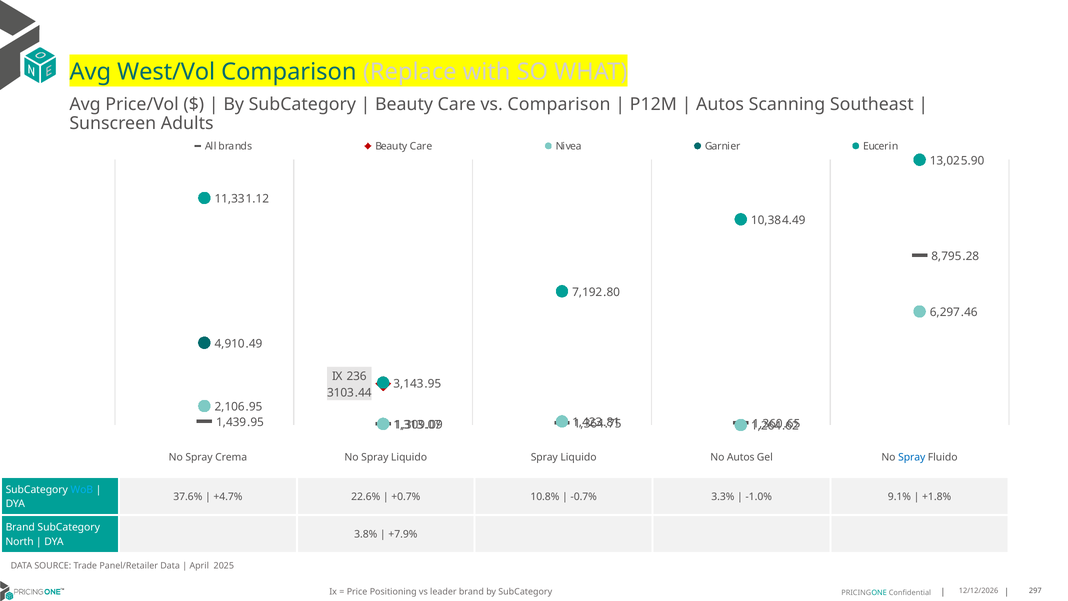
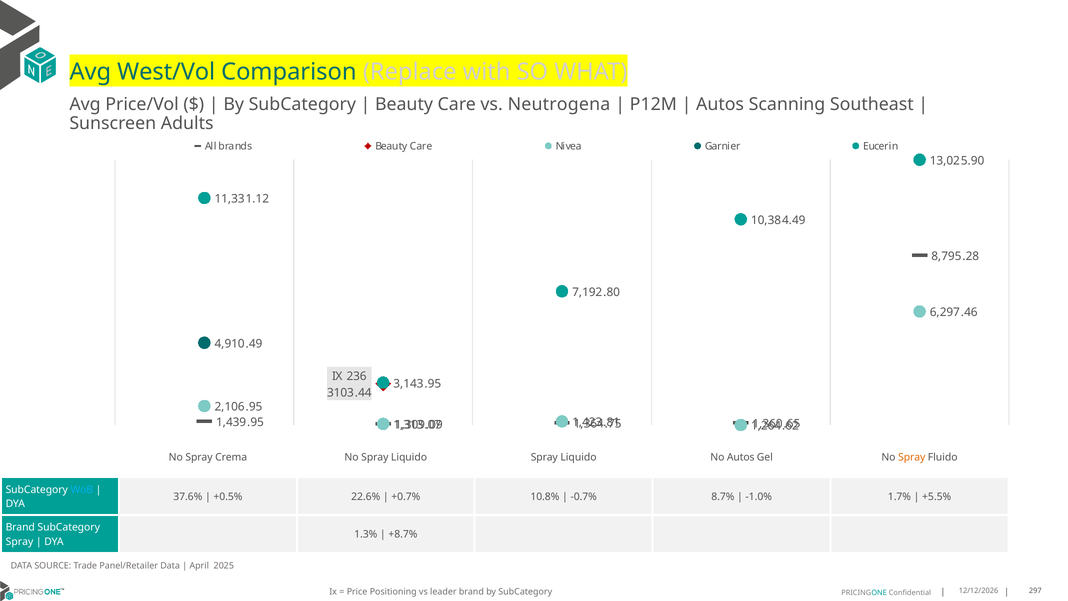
vs Comparison: Comparison -> Neutrogena
Spray at (912, 457) colour: blue -> orange
+4.7%: +4.7% -> +0.5%
3.3%: 3.3% -> 8.7%
9.1%: 9.1% -> 1.7%
+1.8%: +1.8% -> +5.5%
3.8%: 3.8% -> 1.3%
+7.9%: +7.9% -> +8.7%
North at (20, 541): North -> Spray
